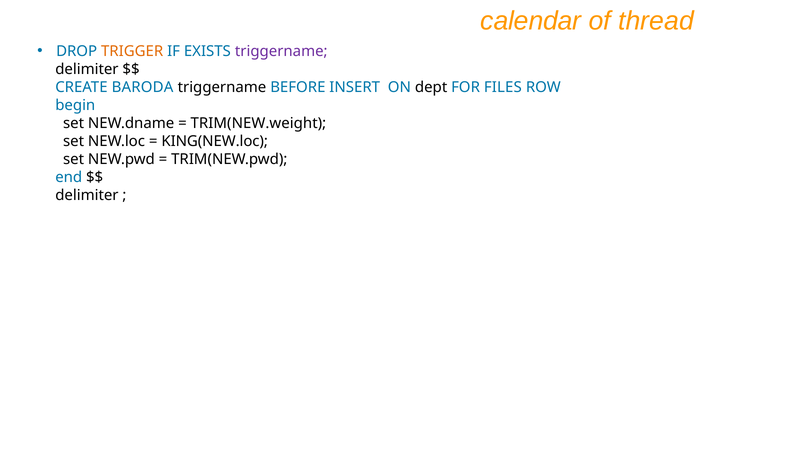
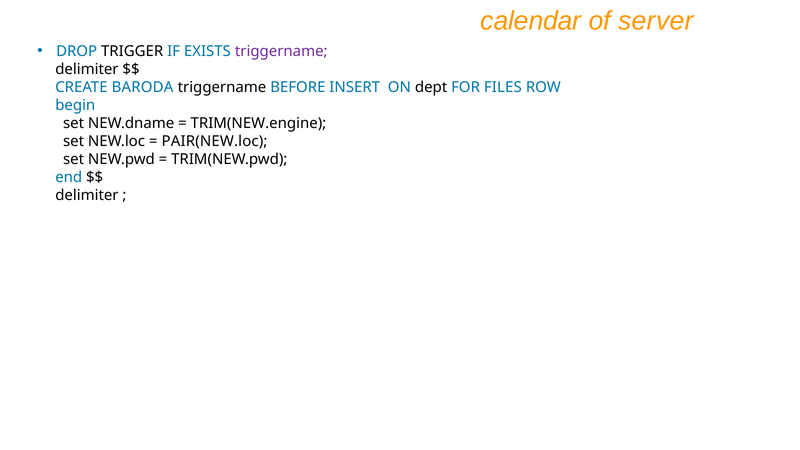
thread: thread -> server
TRIGGER colour: orange -> black
TRIM(NEW.weight: TRIM(NEW.weight -> TRIM(NEW.engine
KING(NEW.loc: KING(NEW.loc -> PAIR(NEW.loc
